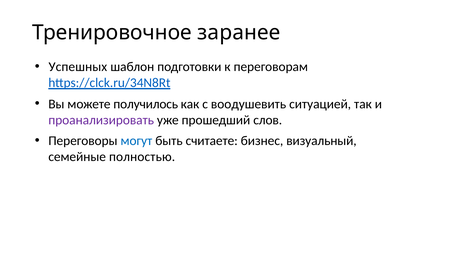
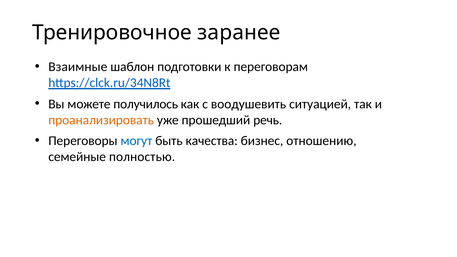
Успешных: Успешных -> Взаимные
проанализировать colour: purple -> orange
слов: слов -> речь
считаете: считаете -> качества
визуальный: визуальный -> отношению
